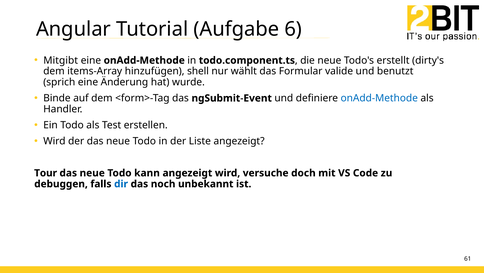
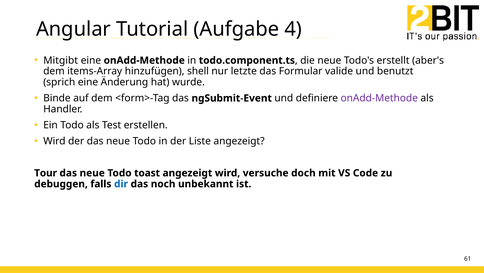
6: 6 -> 4
dirty's: dirty's -> aber's
wählt: wählt -> letzte
onAdd-Methode at (379, 98) colour: blue -> purple
kann: kann -> toast
